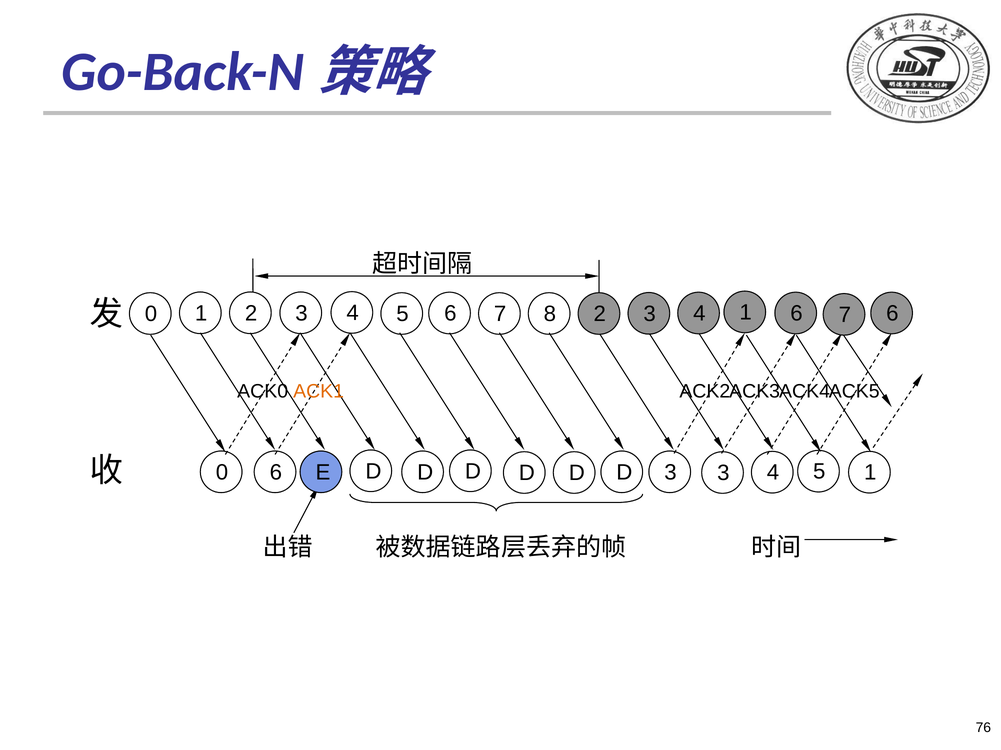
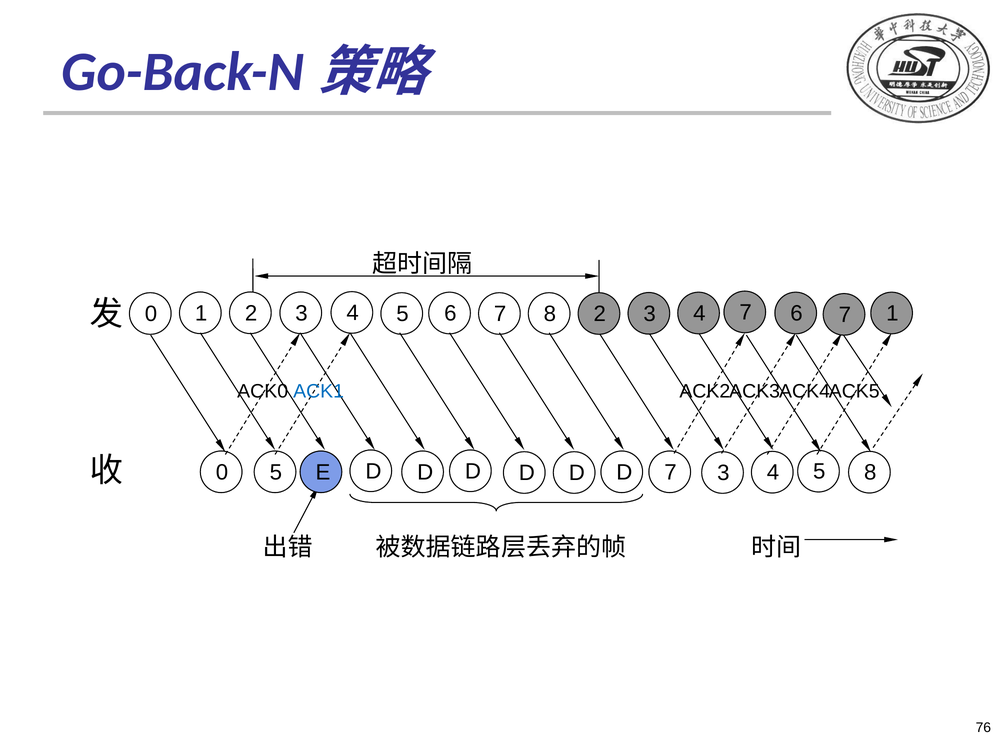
2 1: 1 -> 7
3 6: 6 -> 1
ACK1 colour: orange -> blue
0 6: 6 -> 5
D 3: 3 -> 7
3 1: 1 -> 8
